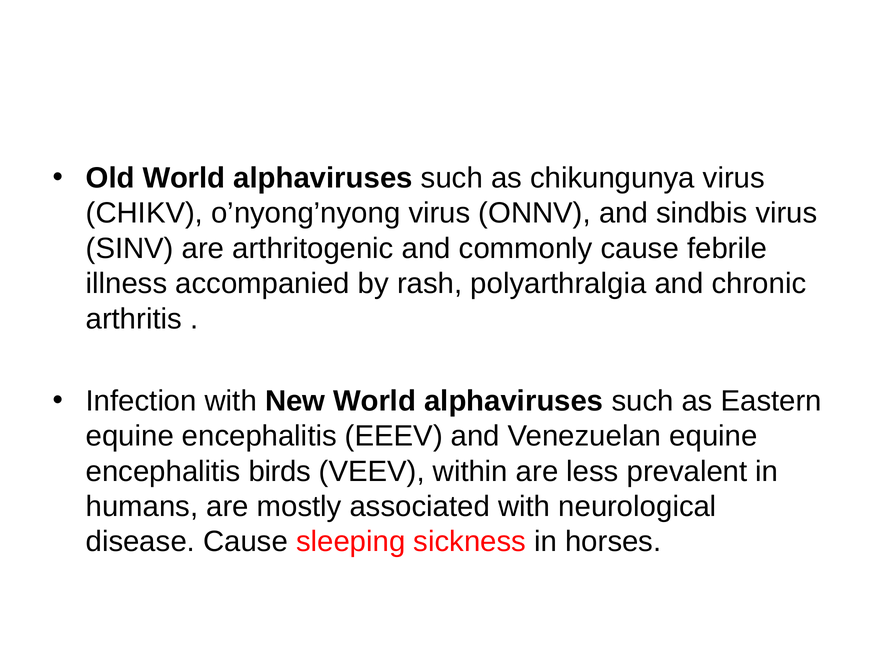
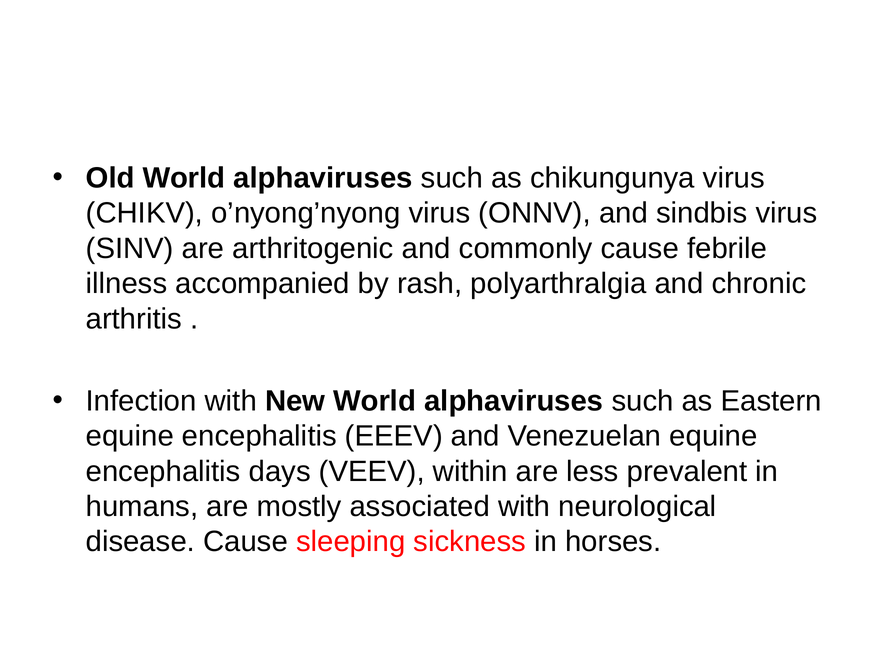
birds: birds -> days
